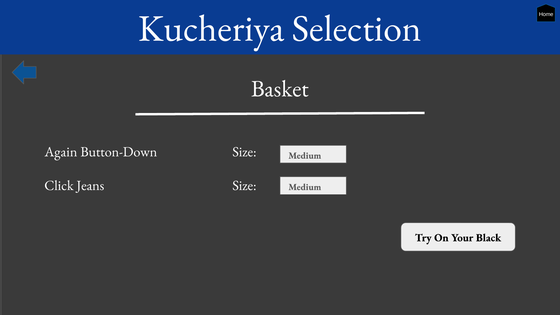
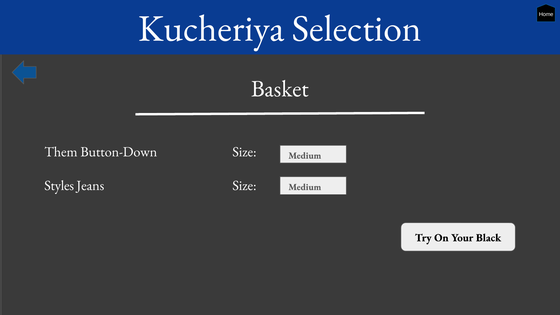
Again: Again -> Them
Click: Click -> Styles
